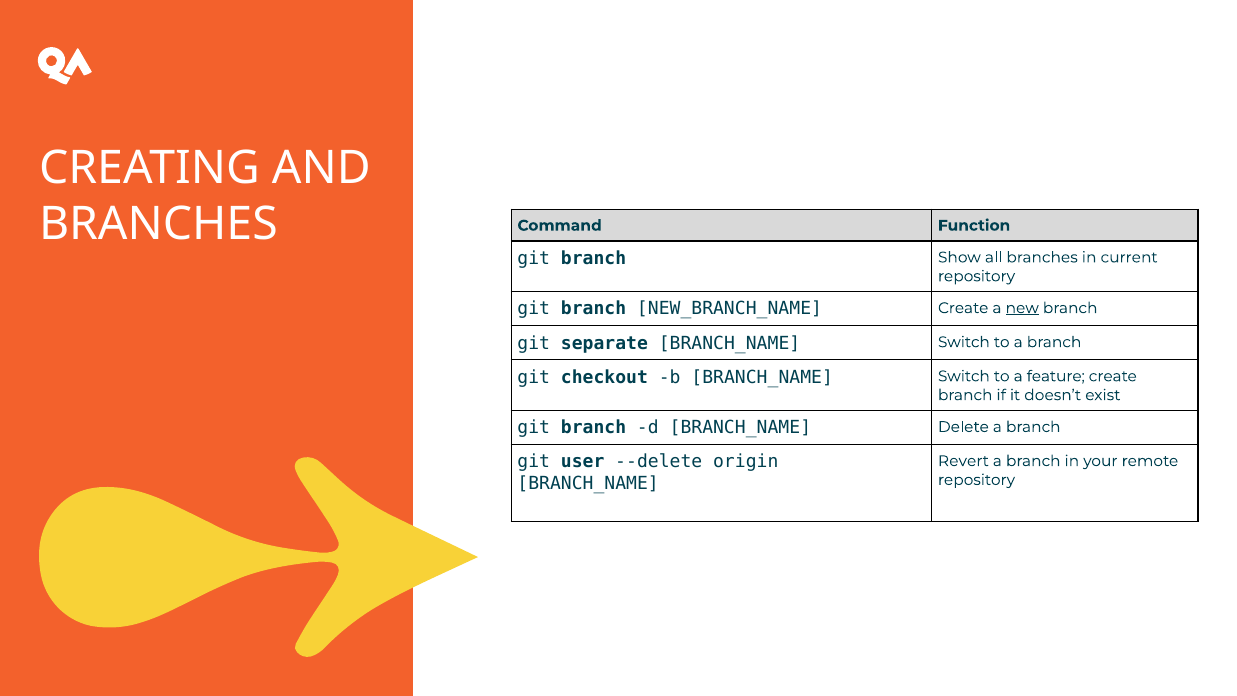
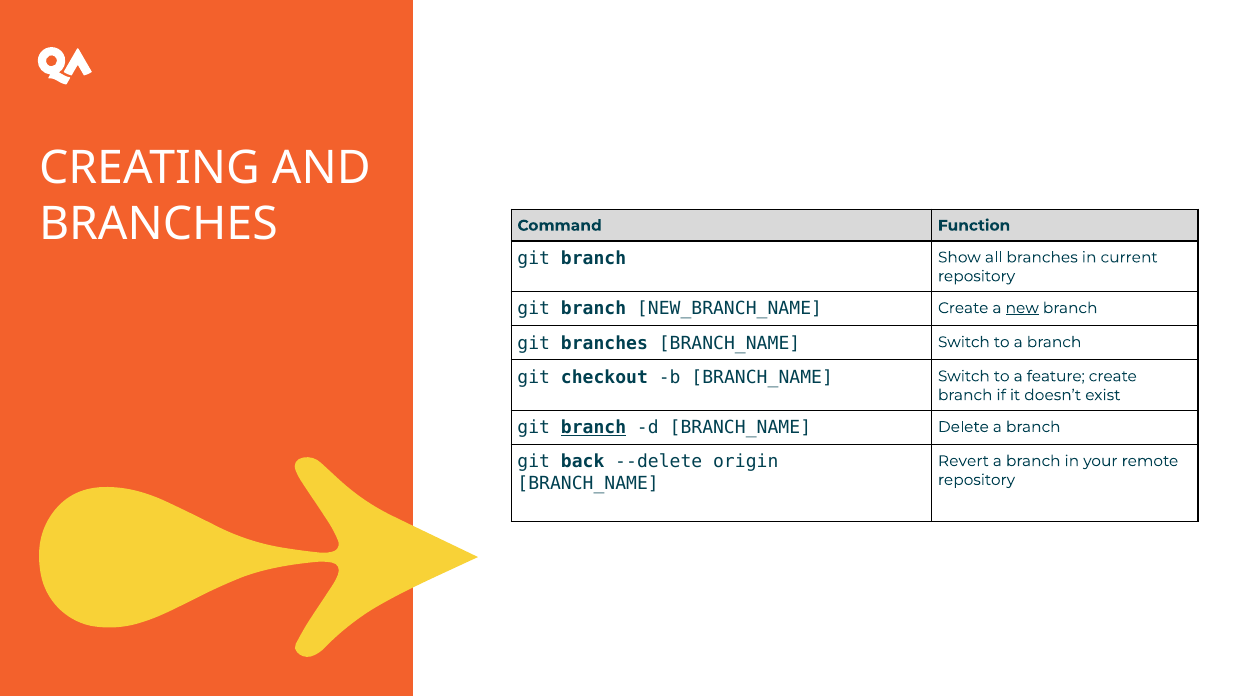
git separate: separate -> branches
branch at (594, 428) underline: none -> present
user: user -> back
